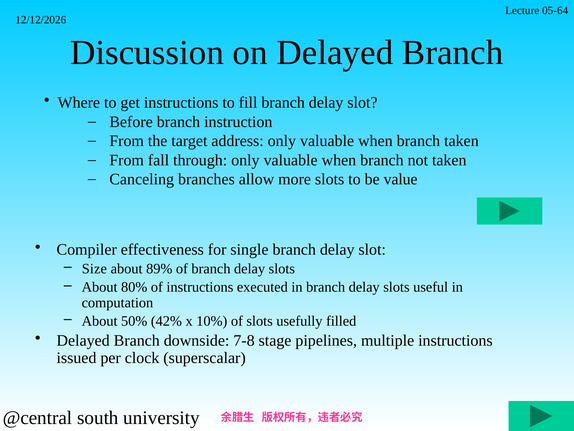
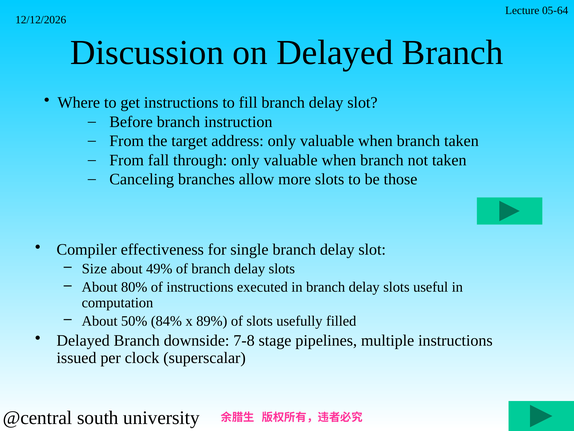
value: value -> those
89%: 89% -> 49%
42%: 42% -> 84%
10%: 10% -> 89%
